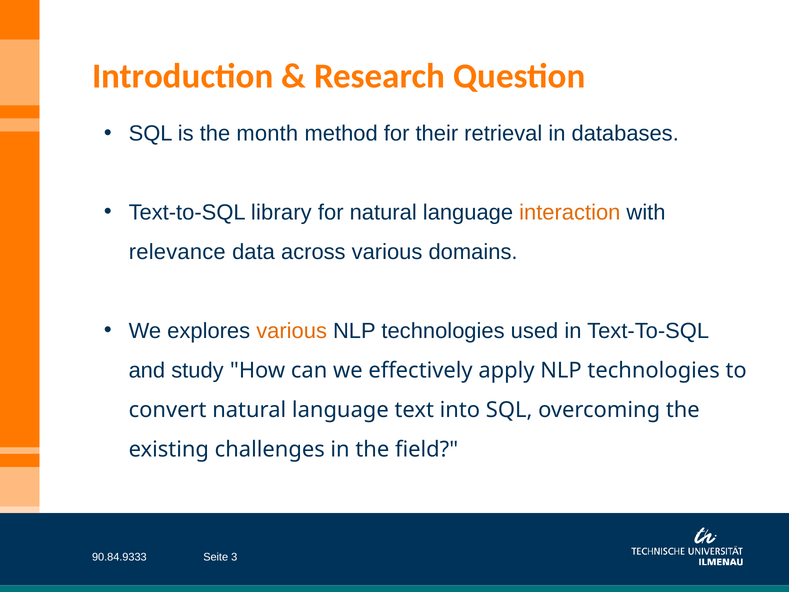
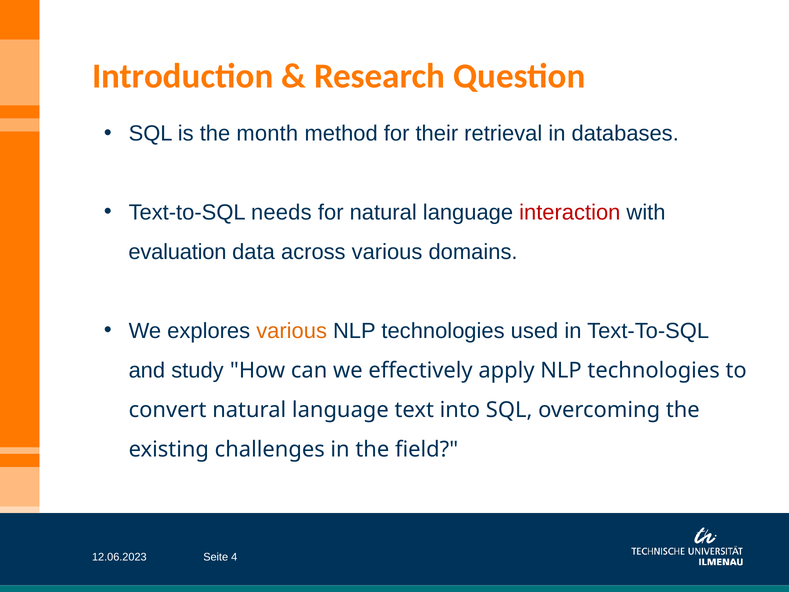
library: library -> needs
interaction colour: orange -> red
relevance: relevance -> evaluation
90.84.9333: 90.84.9333 -> 12.06.2023
3: 3 -> 4
